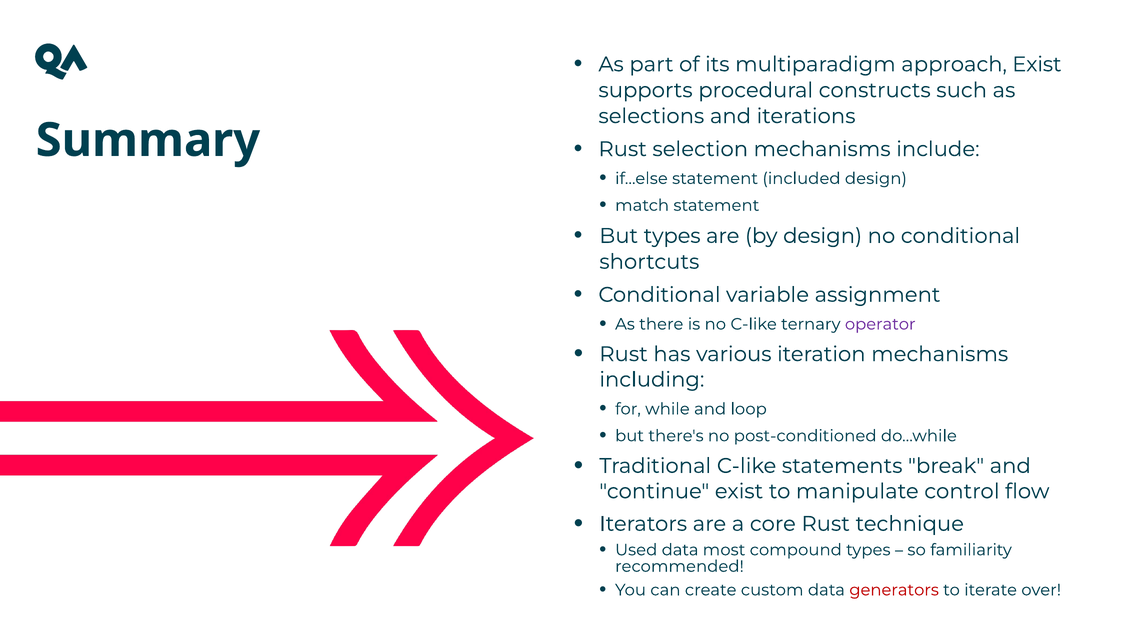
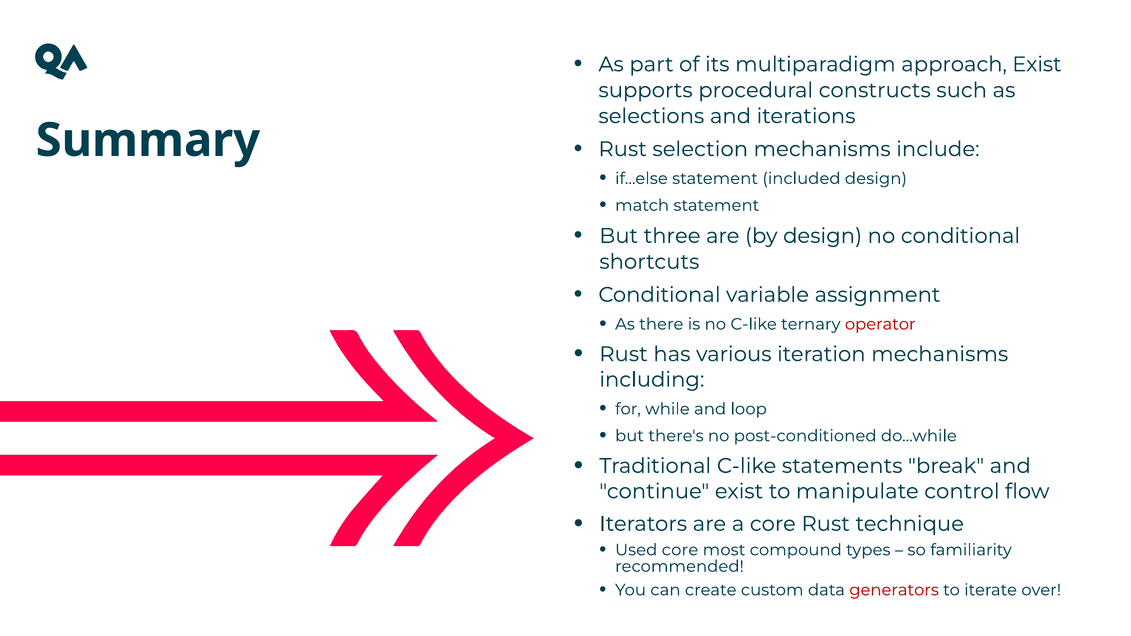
But types: types -> three
operator colour: purple -> red
Used data: data -> core
